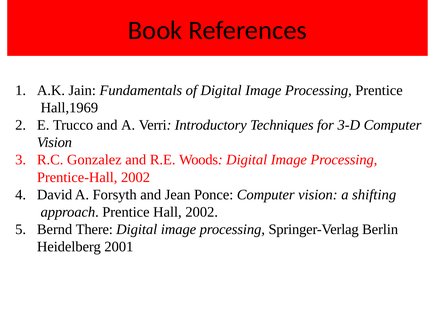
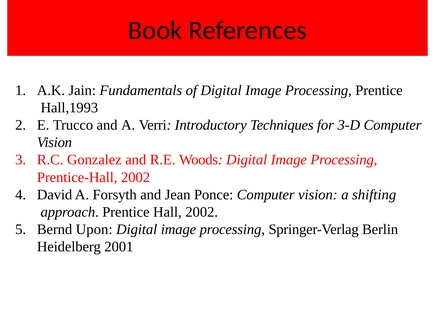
Hall,1969: Hall,1969 -> Hall,1993
There: There -> Upon
